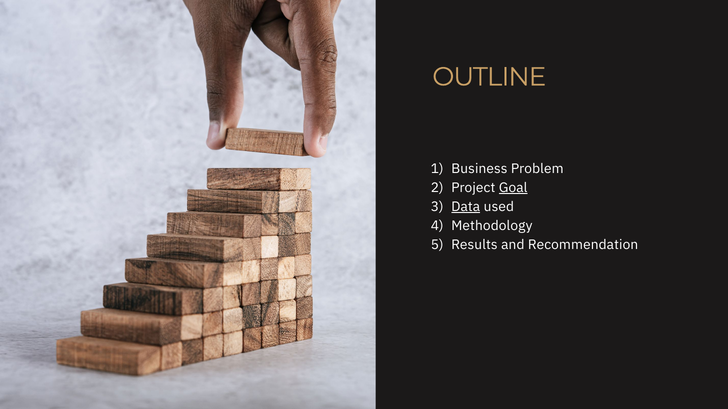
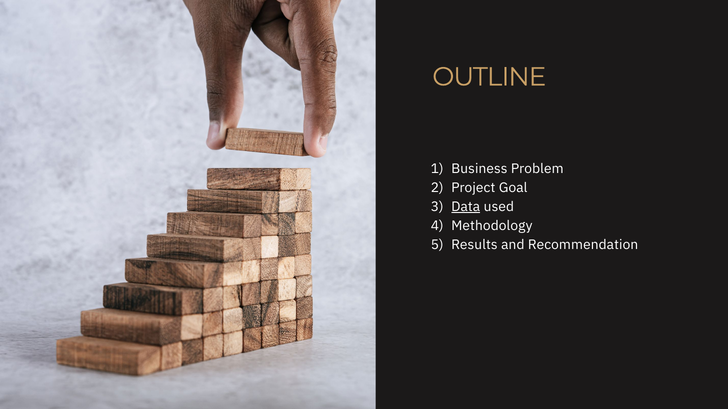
Goal underline: present -> none
